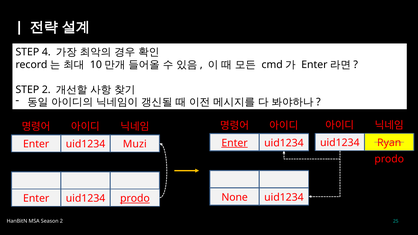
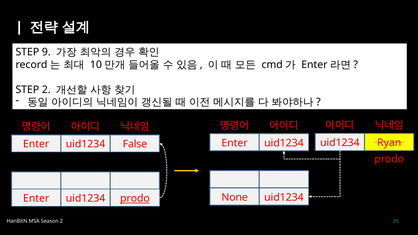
4: 4 -> 9
Enter at (235, 143) underline: present -> none
Muzi: Muzi -> False
